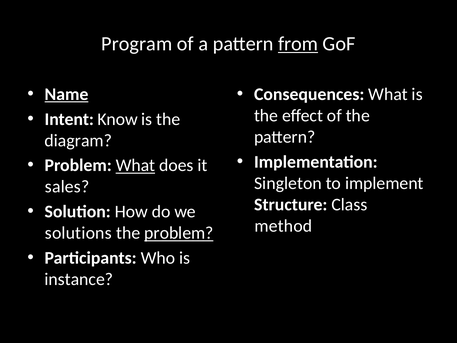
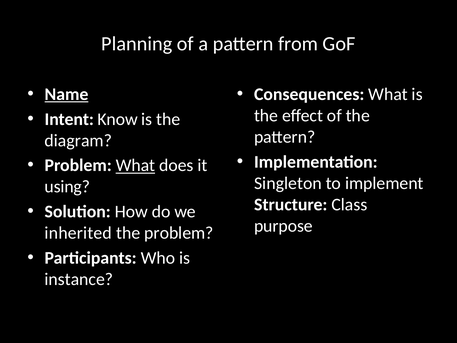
Program: Program -> Planning
from underline: present -> none
sales: sales -> using
method: method -> purpose
solutions: solutions -> inherited
problem at (179, 233) underline: present -> none
